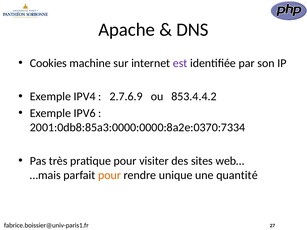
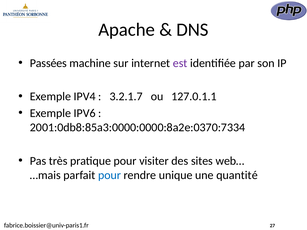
Cookies: Cookies -> Passées
2.7.6.9: 2.7.6.9 -> 3.2.1.7
853.4.4.2: 853.4.4.2 -> 127.0.1.1
pour at (110, 175) colour: orange -> blue
